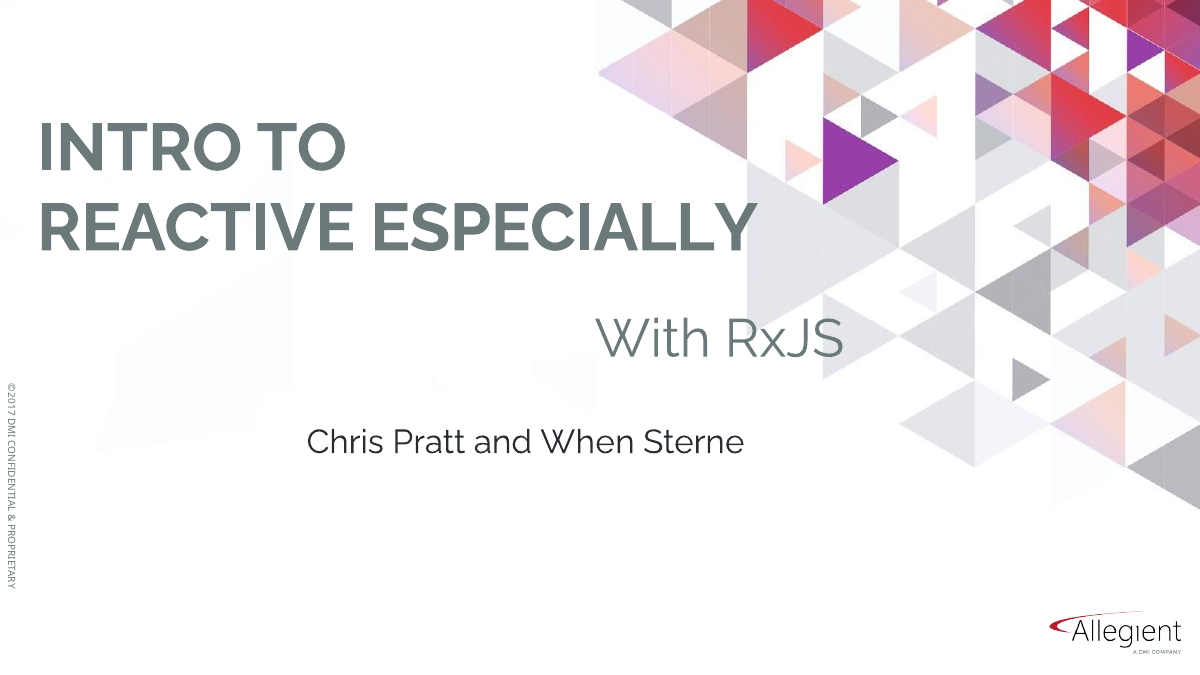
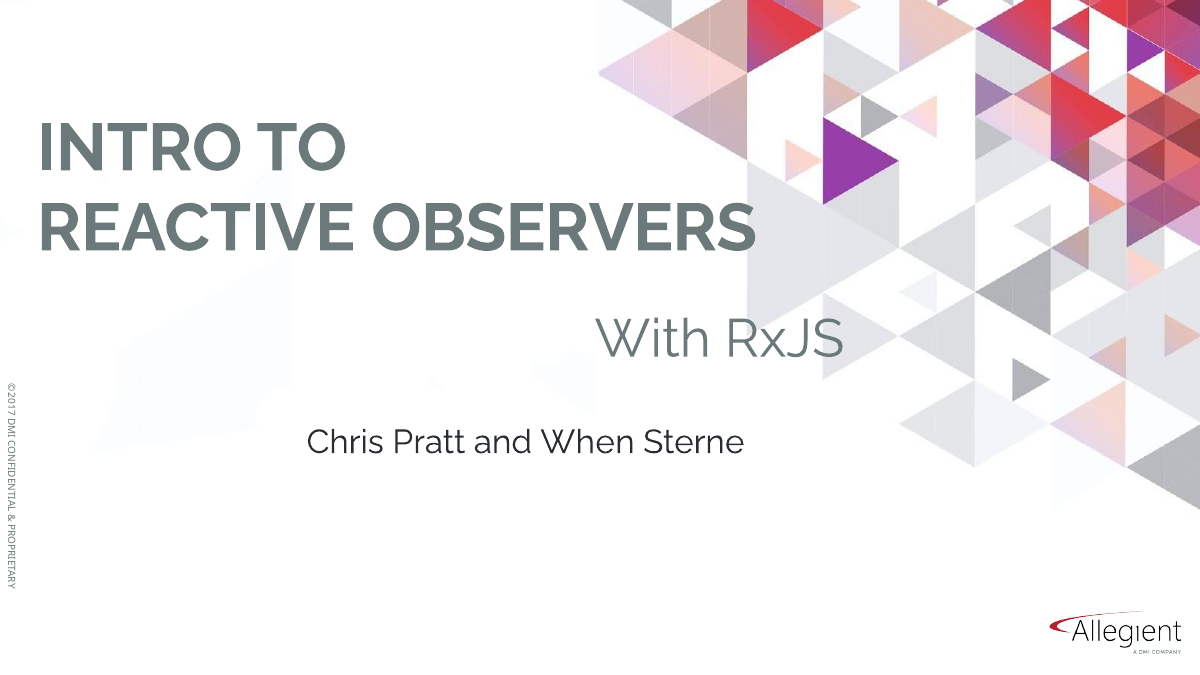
ESPECIALLY: ESPECIALLY -> OBSERVERS
